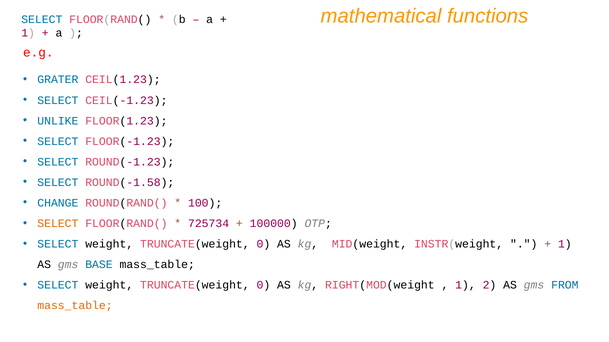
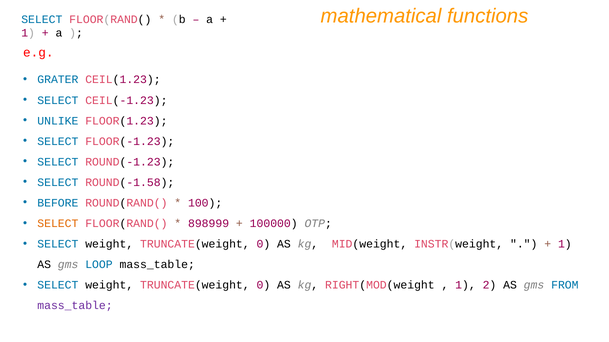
CHANGE: CHANGE -> BEFORE
725734: 725734 -> 898999
BASE: BASE -> LOOP
mass_table at (75, 306) colour: orange -> purple
